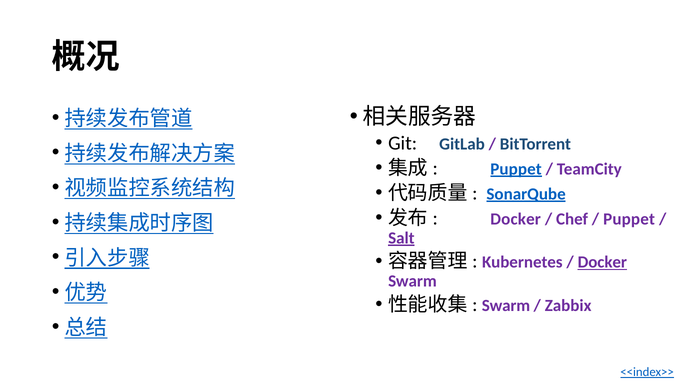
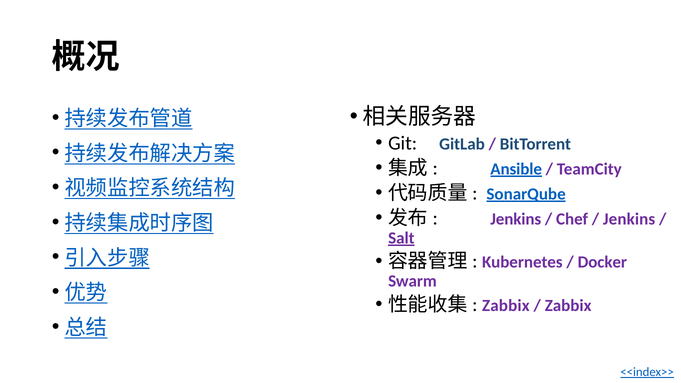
Puppet at (516, 169): Puppet -> Ansible
Docker at (516, 219): Docker -> Jenkins
Puppet at (629, 219): Puppet -> Jenkins
Docker at (602, 262) underline: present -> none
Swarm at (506, 306): Swarm -> Zabbix
